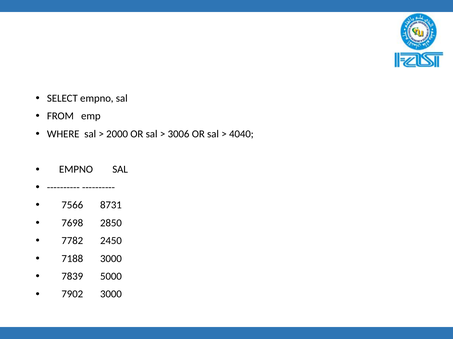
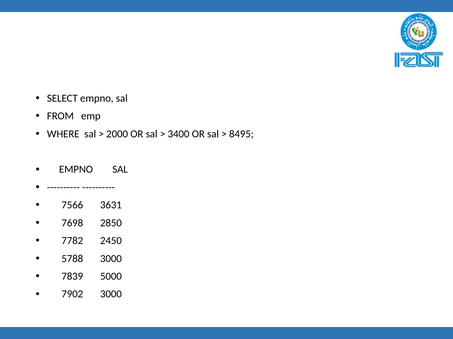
3006: 3006 -> 3400
4040: 4040 -> 8495
8731: 8731 -> 3631
7188: 7188 -> 5788
